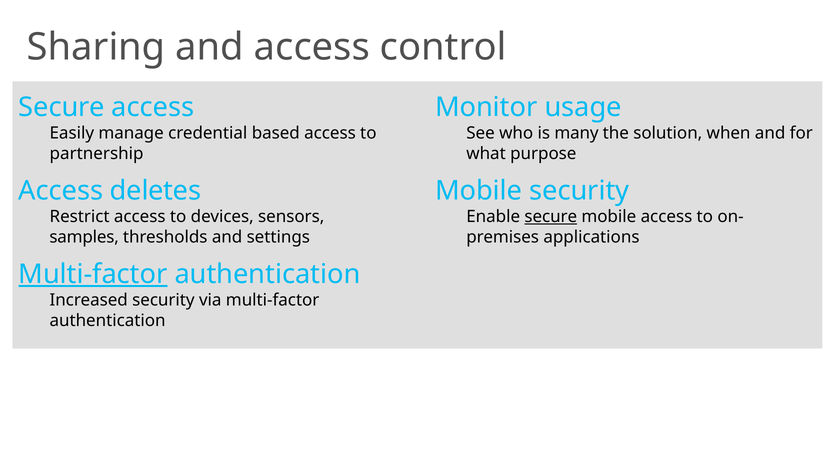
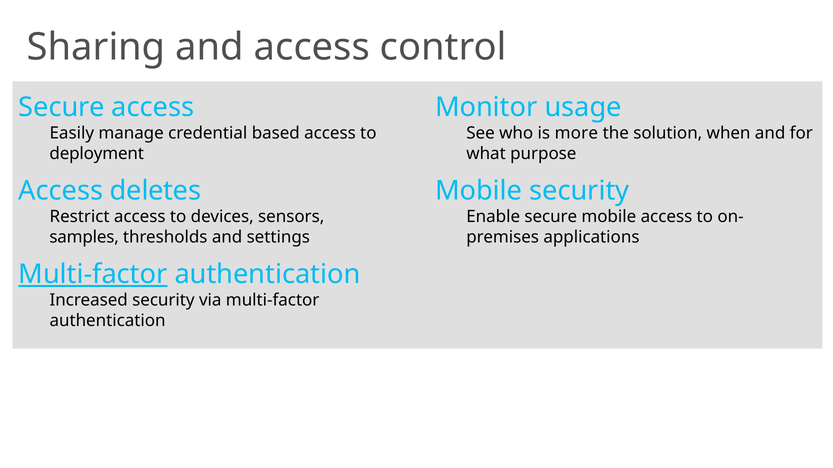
many: many -> more
partnership: partnership -> deployment
secure at (551, 217) underline: present -> none
